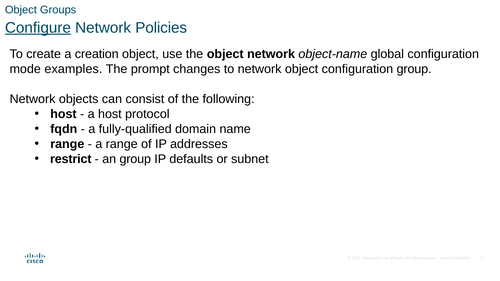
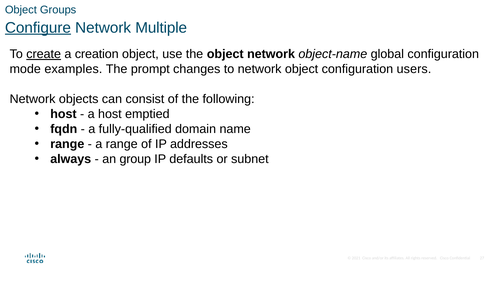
Policies: Policies -> Multiple
create underline: none -> present
configuration group: group -> users
protocol: protocol -> emptied
restrict: restrict -> always
